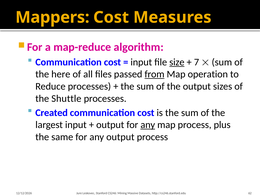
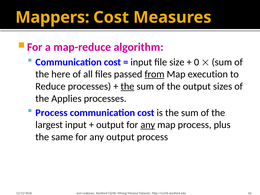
size underline: present -> none
7: 7 -> 0
operation: operation -> execution
the at (127, 86) underline: none -> present
Shuttle: Shuttle -> Applies
Created at (52, 113): Created -> Process
